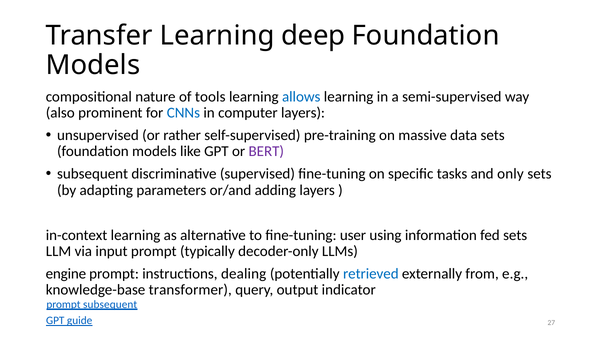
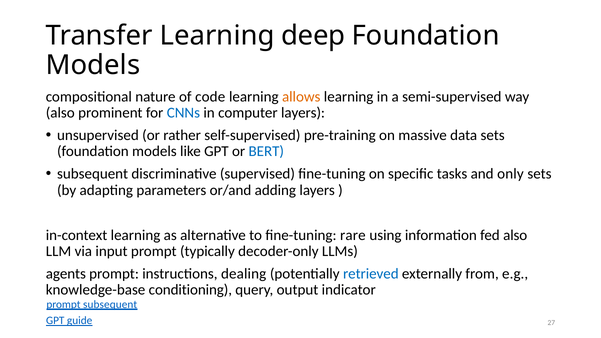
tools: tools -> code
allows colour: blue -> orange
BERT colour: purple -> blue
user: user -> rare
fed sets: sets -> also
engine: engine -> agents
transformer: transformer -> conditioning
